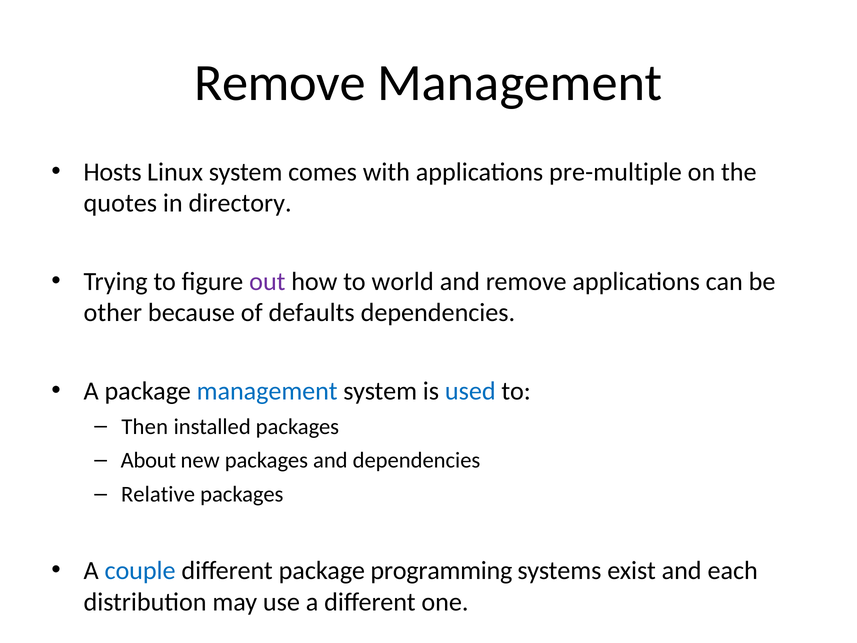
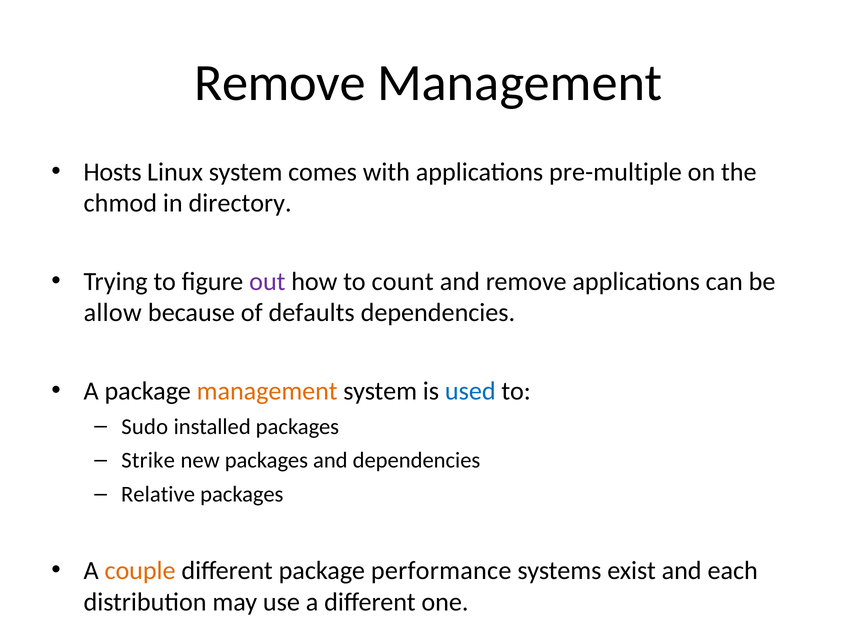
quotes: quotes -> chmod
world: world -> count
other: other -> allow
management at (267, 391) colour: blue -> orange
Then: Then -> Sudo
About: About -> Strike
couple colour: blue -> orange
programming: programming -> performance
